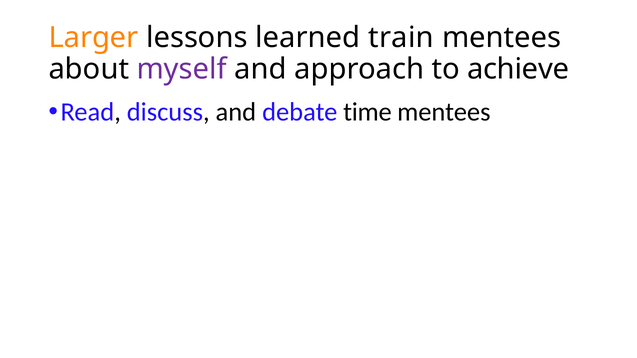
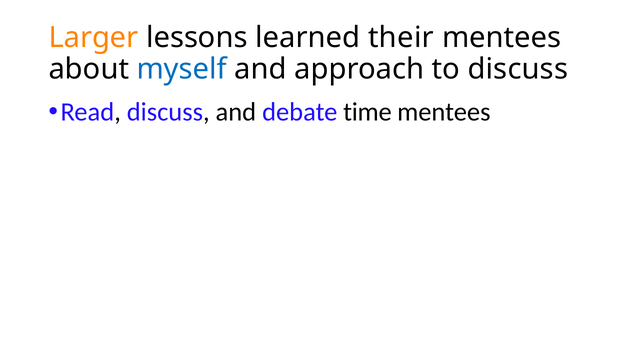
train: train -> their
myself colour: purple -> blue
to achieve: achieve -> discuss
